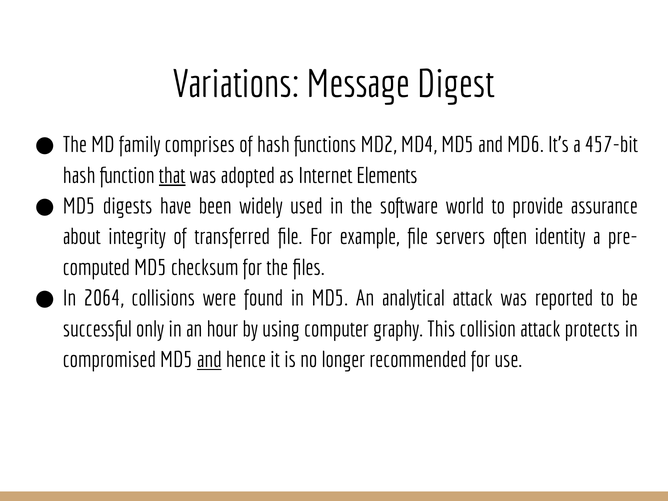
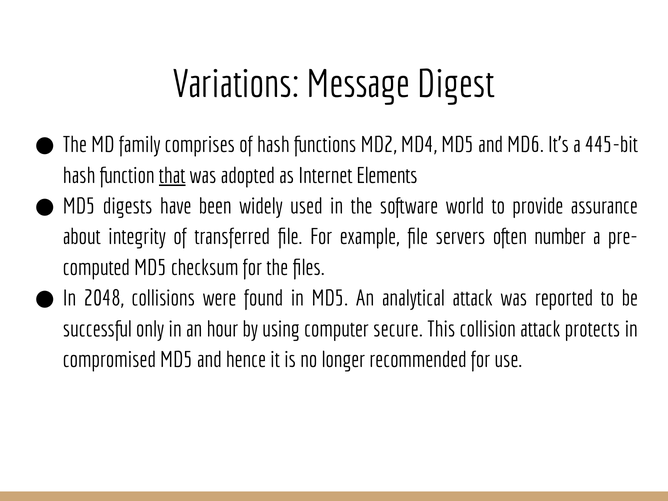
457-bit: 457-bit -> 445-bit
identity: identity -> number
2064: 2064 -> 2048
graphy: graphy -> secure
and at (209, 360) underline: present -> none
